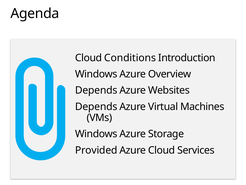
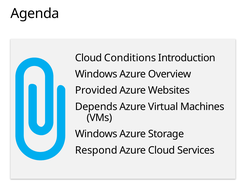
Depends at (96, 90): Depends -> Provided
Provided: Provided -> Respond
